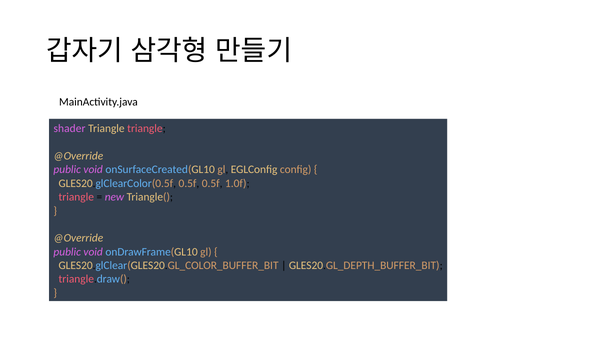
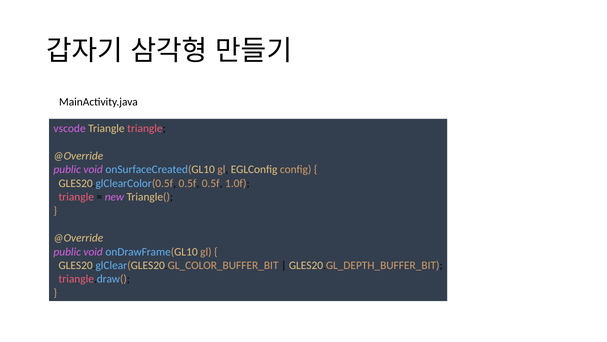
shader: shader -> vscode
